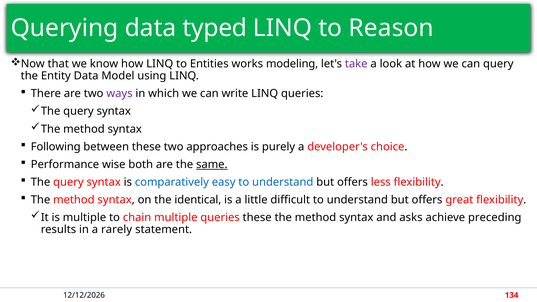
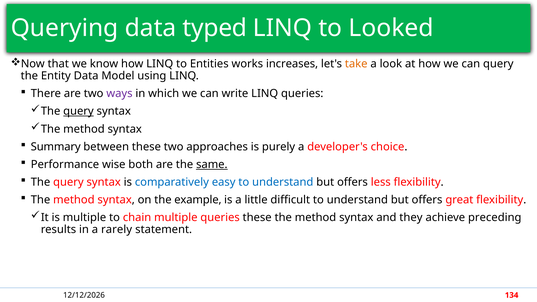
Reason: Reason -> Looked
modeling: modeling -> increases
take colour: purple -> orange
query at (78, 111) underline: none -> present
Following: Following -> Summary
identical: identical -> example
asks: asks -> they
